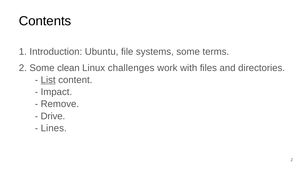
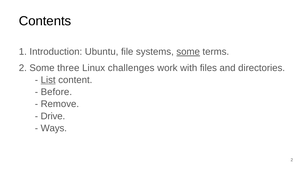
some at (188, 52) underline: none -> present
clean: clean -> three
Impact: Impact -> Before
Lines: Lines -> Ways
